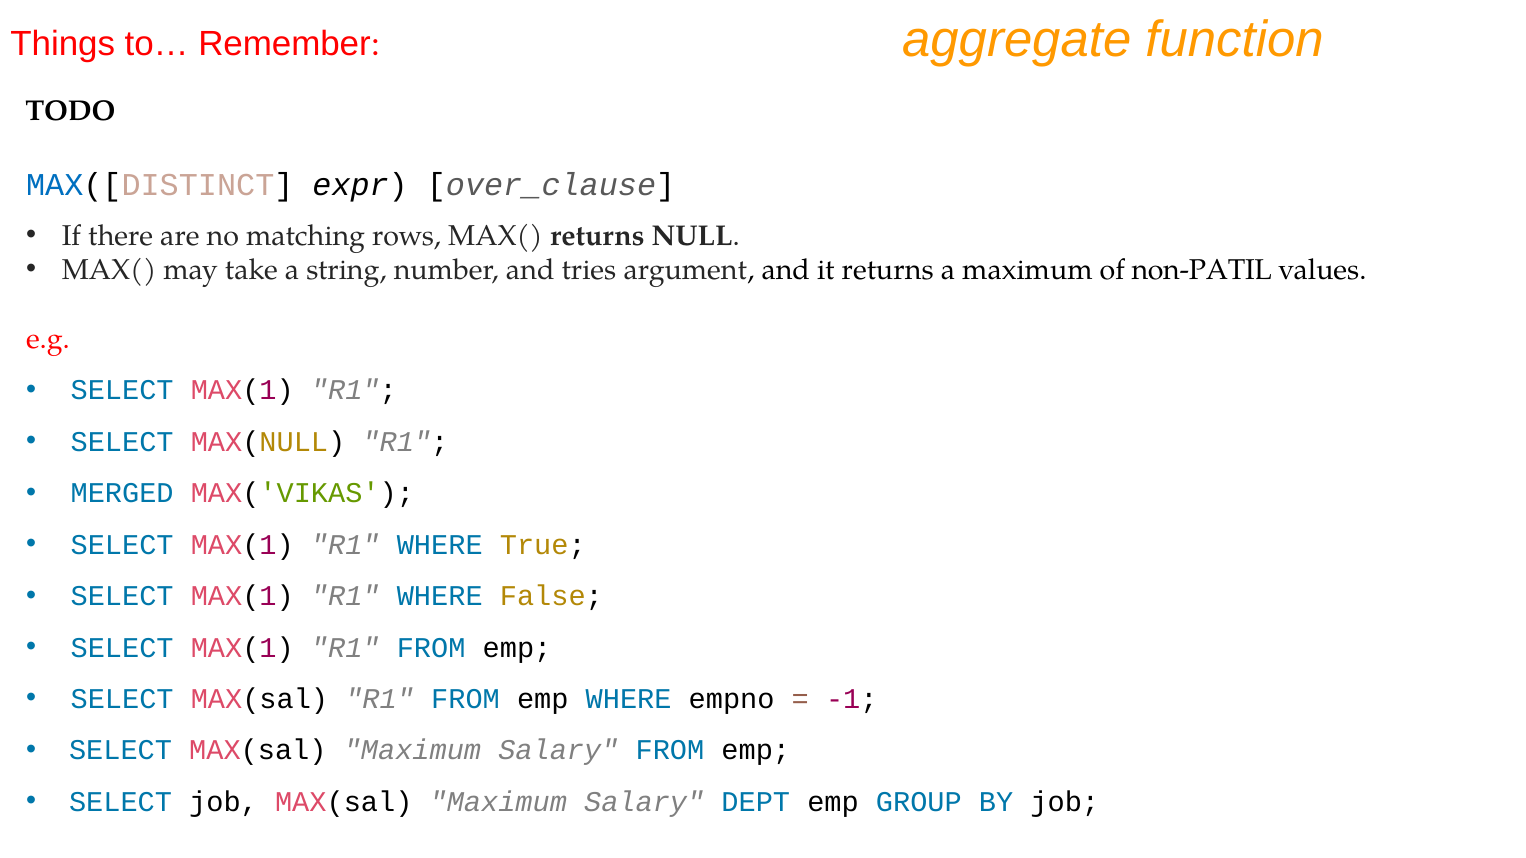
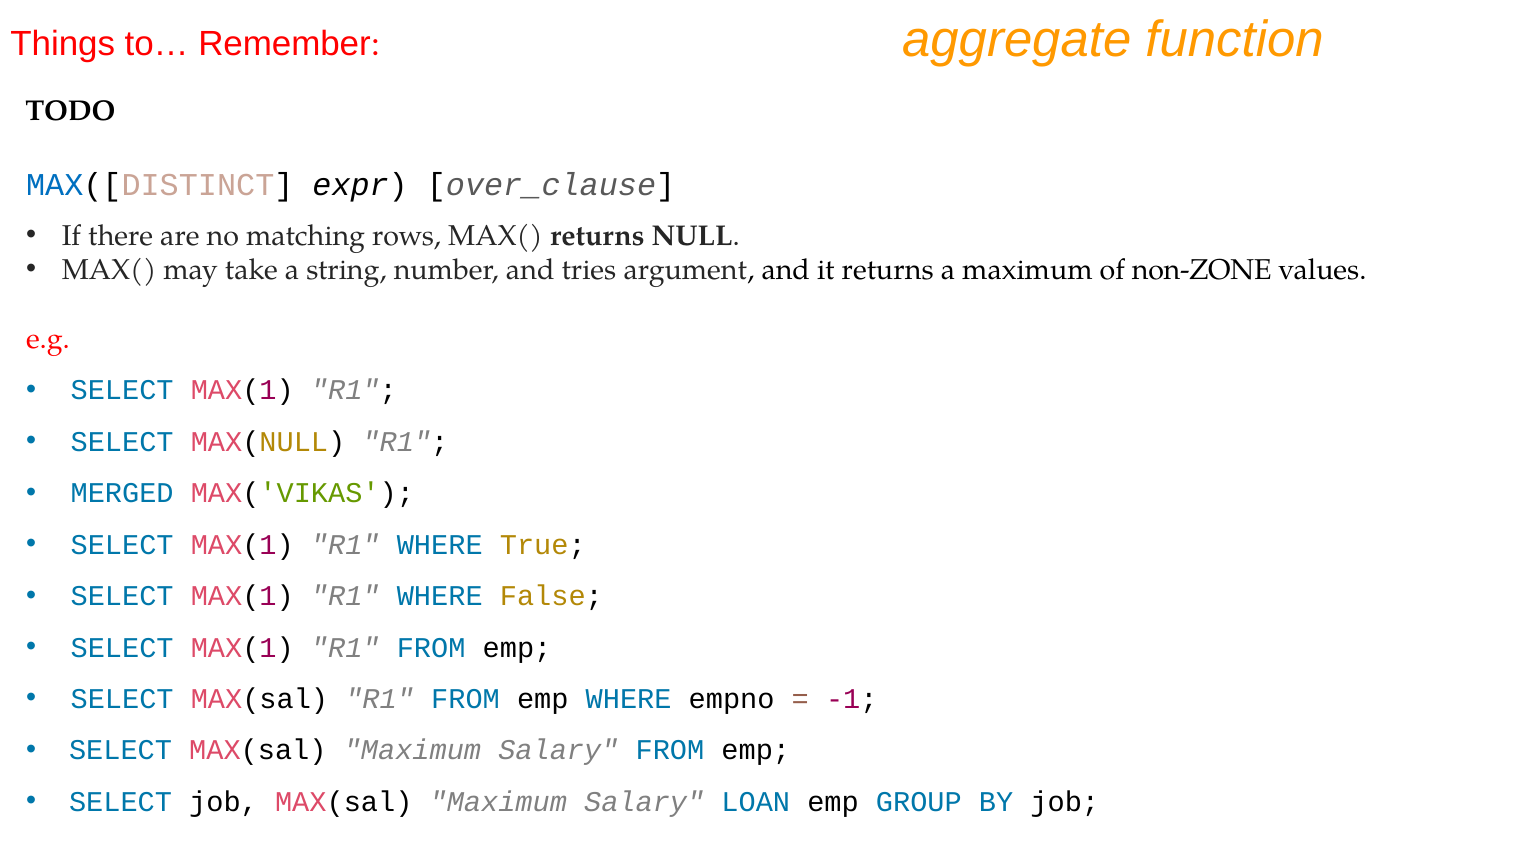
non-PATIL: non-PATIL -> non-ZONE
DEPT: DEPT -> LOAN
